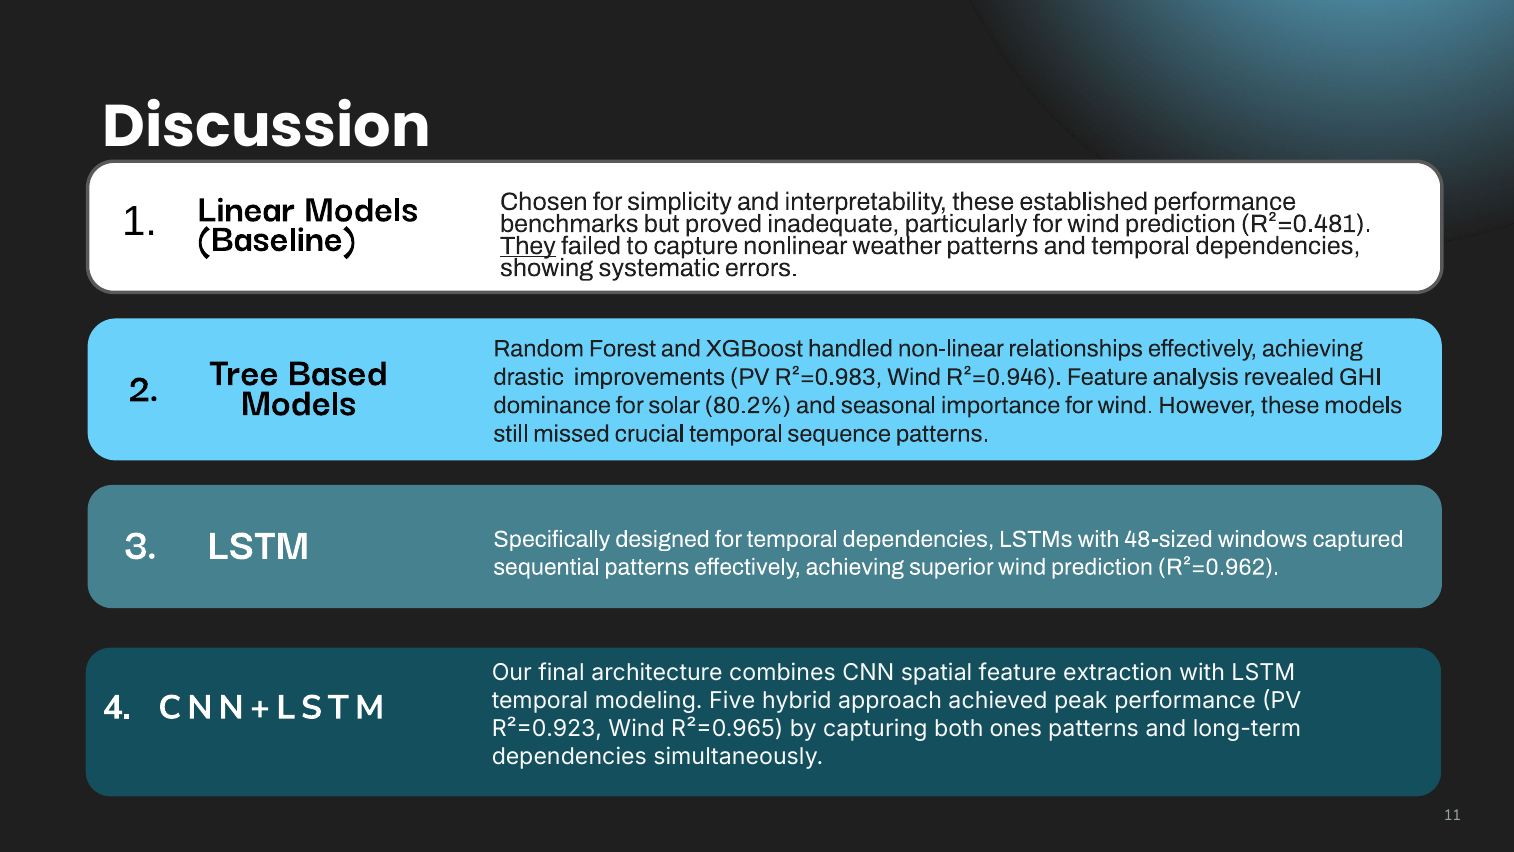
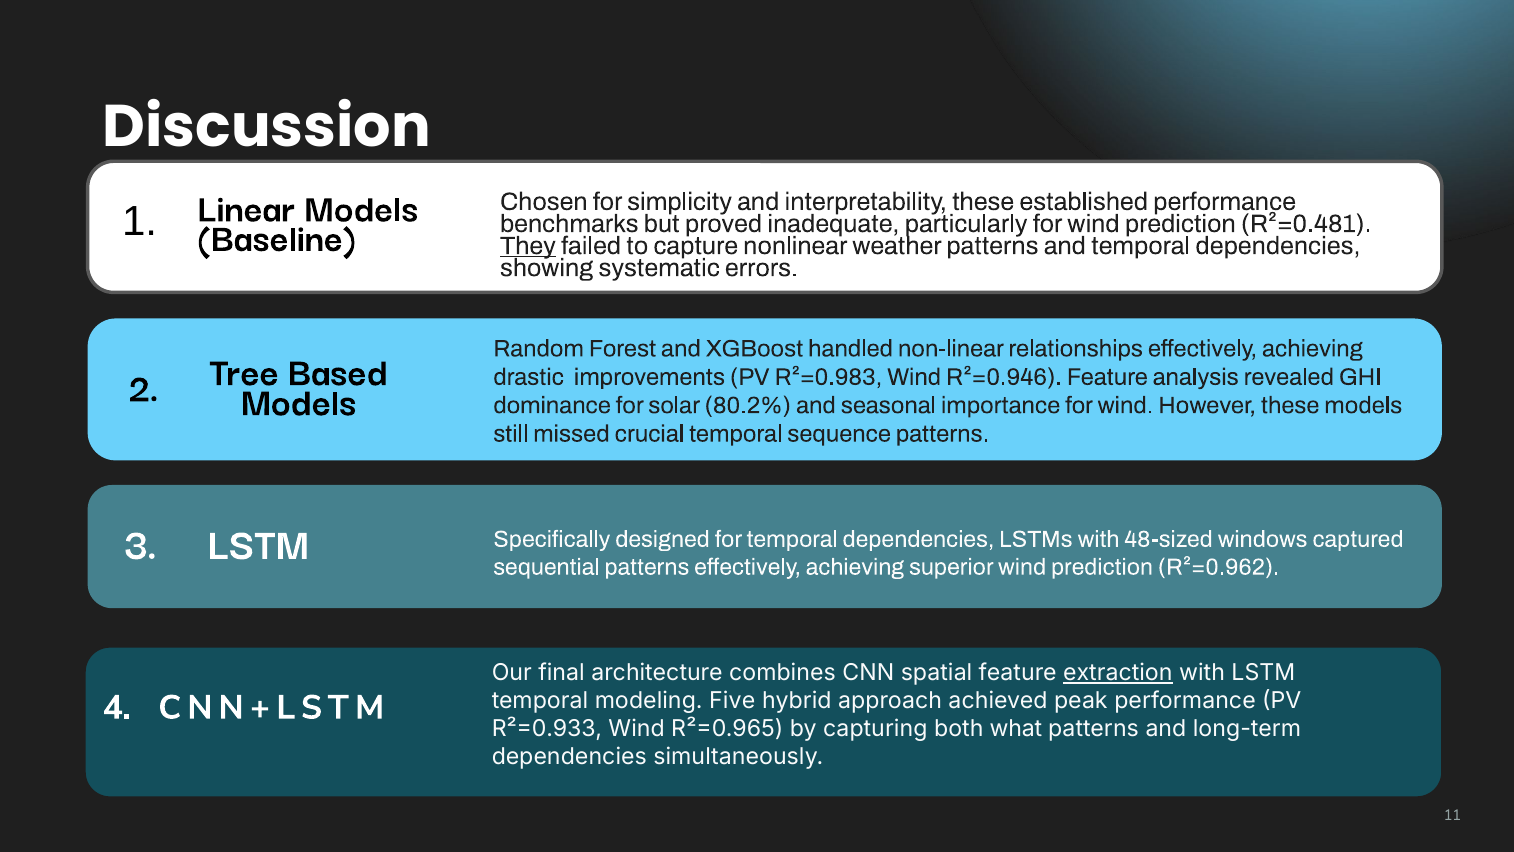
extraction underline: none -> present
R²=0.923: R²=0.923 -> R²=0.933
ones: ones -> what
